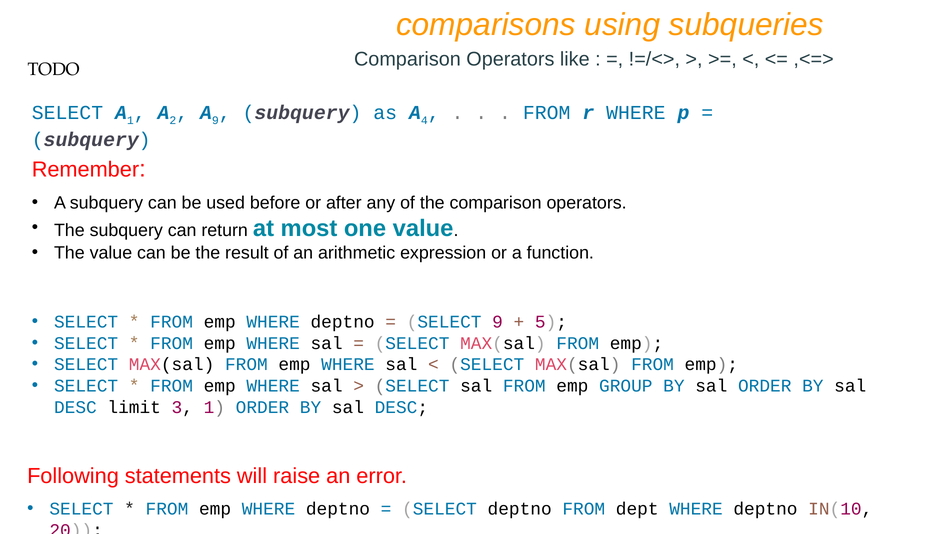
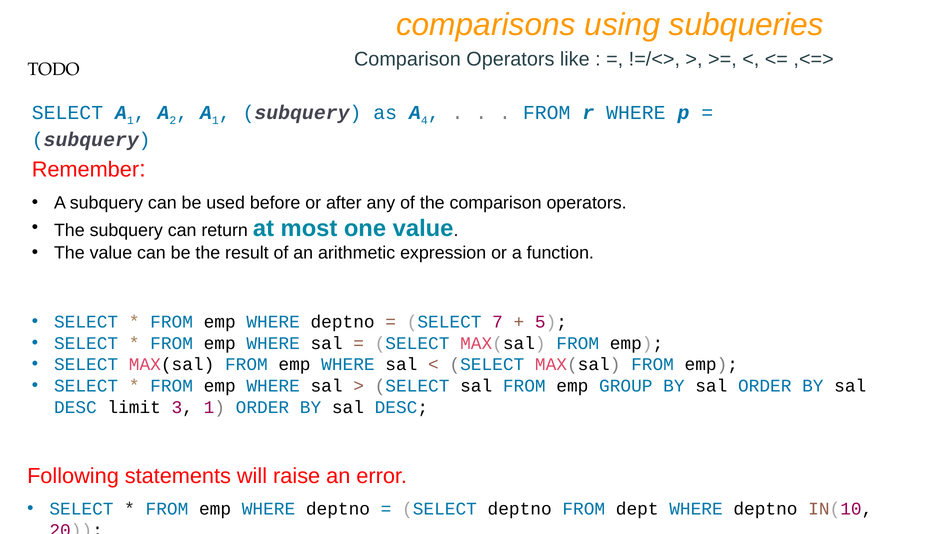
9 at (215, 120): 9 -> 1
SELECT 9: 9 -> 7
